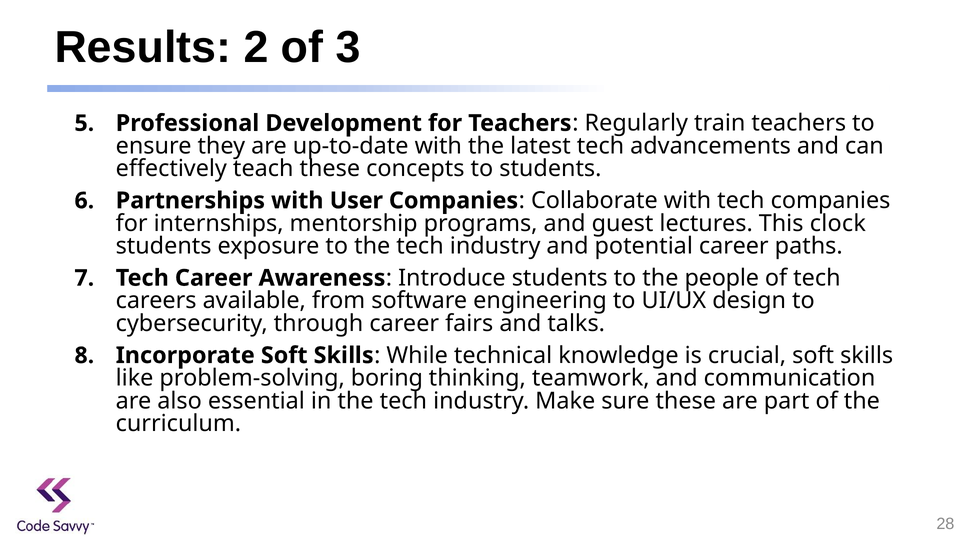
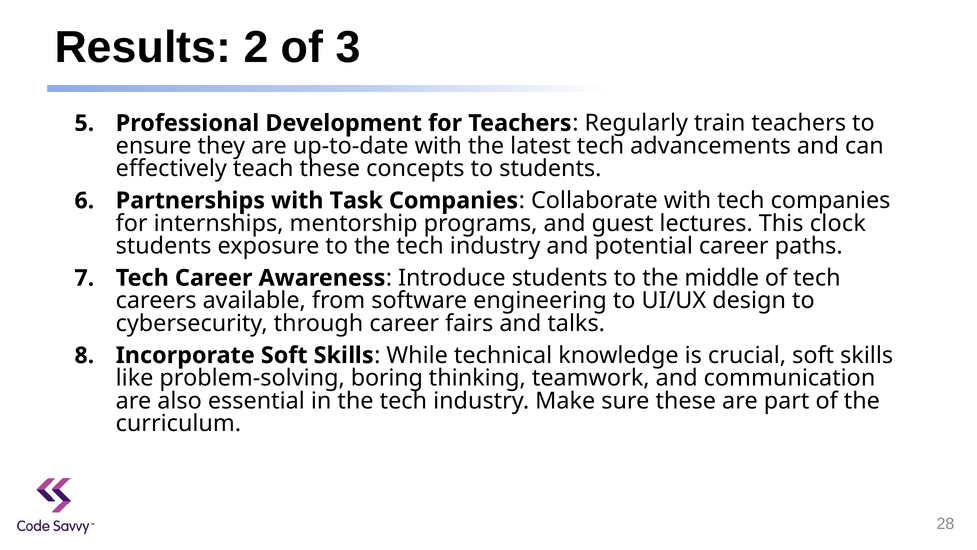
User: User -> Task
people: people -> middle
